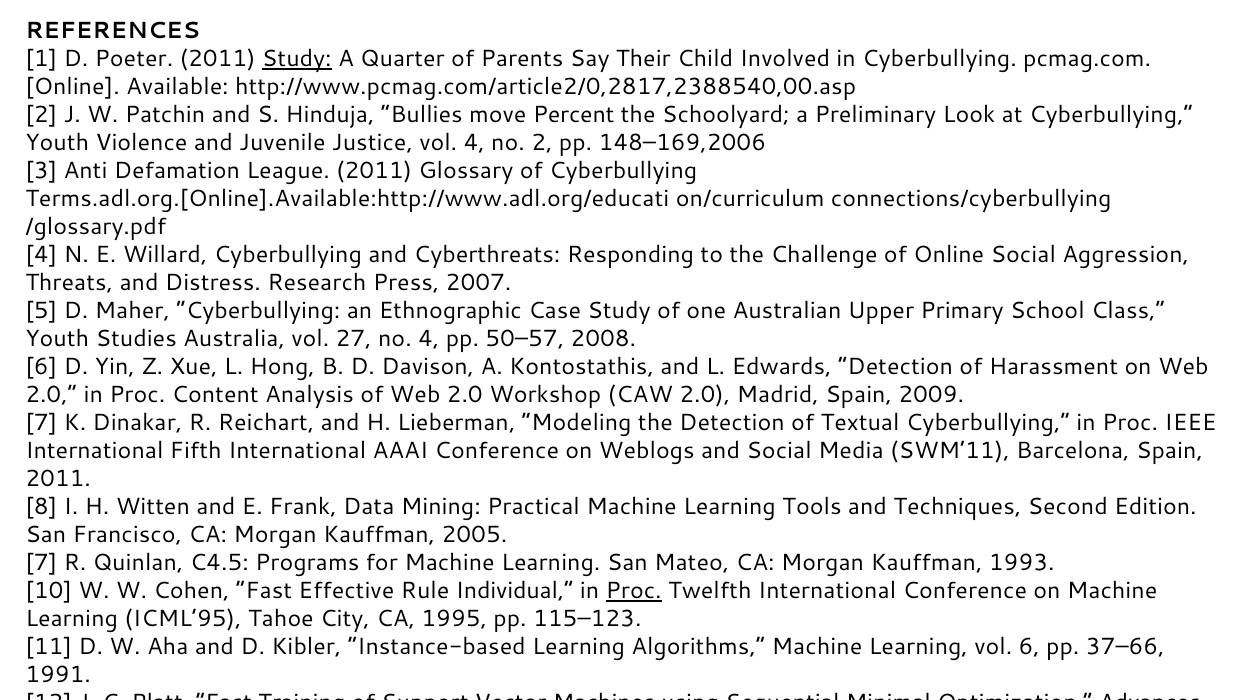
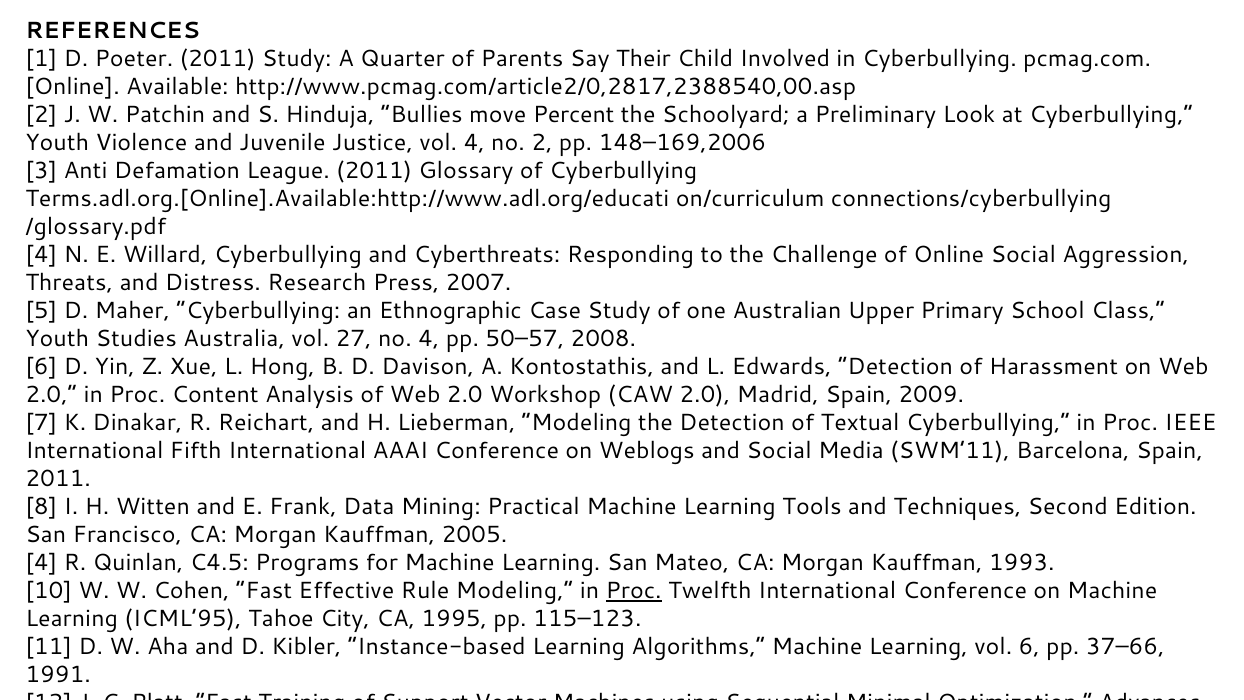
Study at (297, 59) underline: present -> none
7 at (41, 563): 7 -> 4
Rule Individual: Individual -> Modeling
